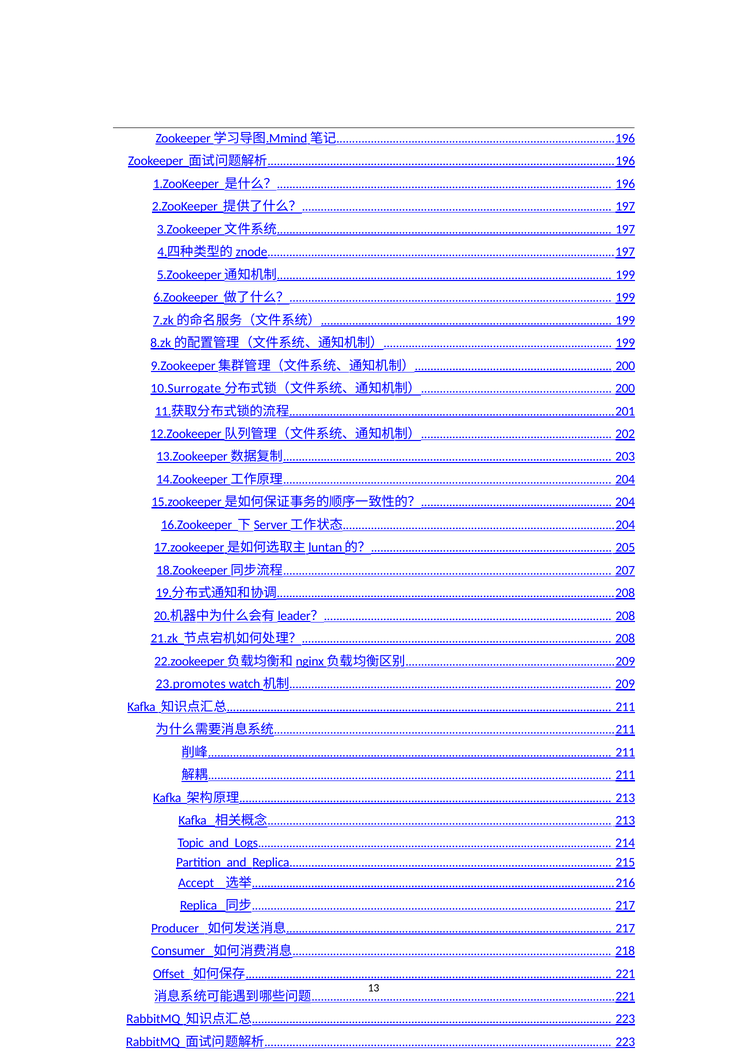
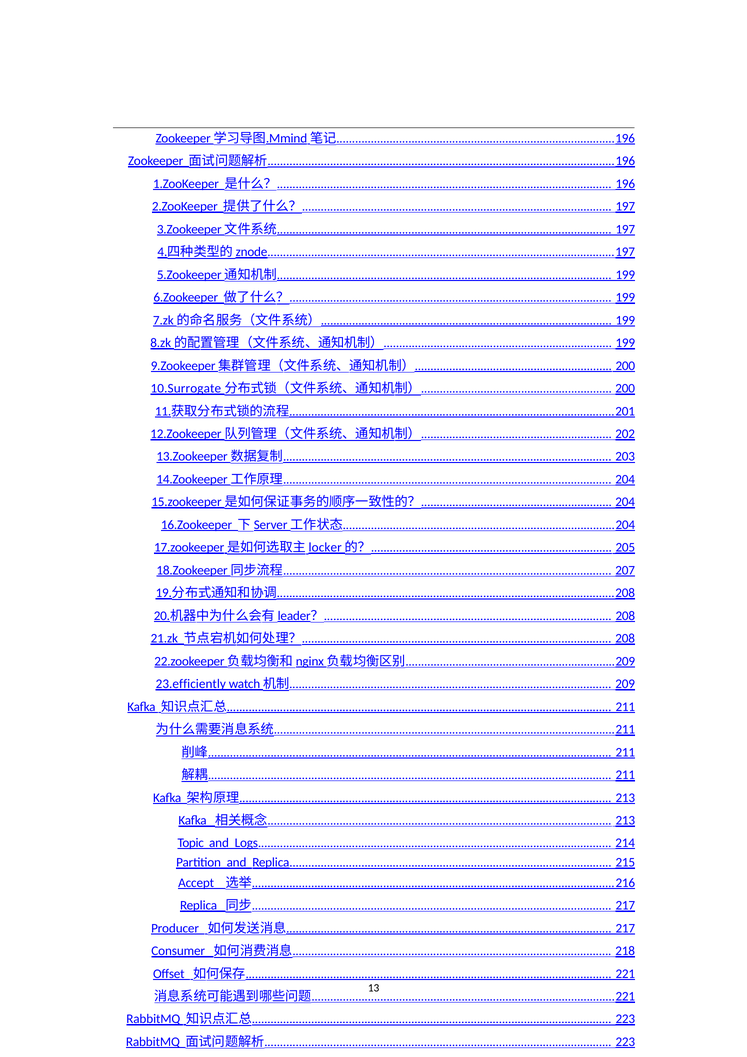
luntan: luntan -> locker
23.promotes: 23.promotes -> 23.efficiently
